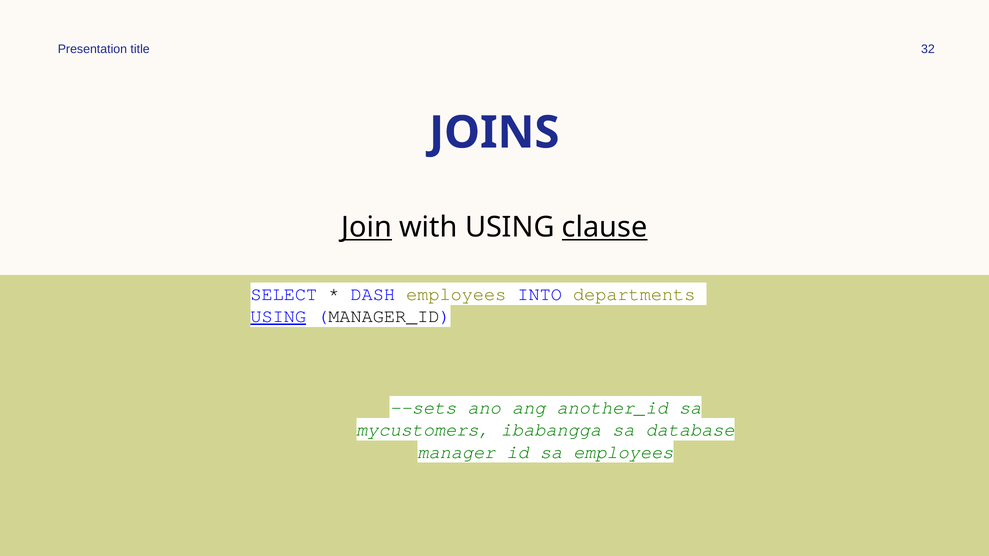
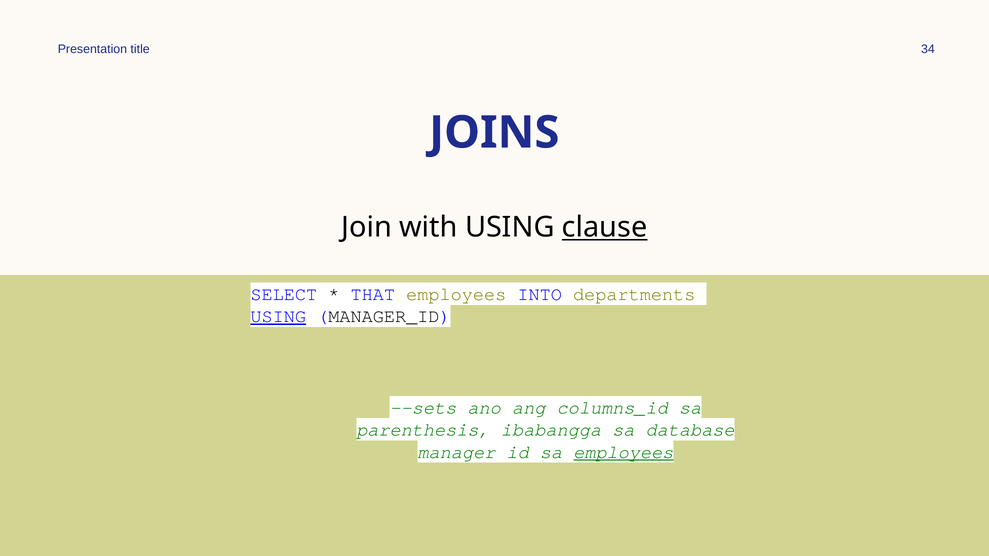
32: 32 -> 34
Join underline: present -> none
DASH: DASH -> THAT
another_id: another_id -> columns_id
mycustomers: mycustomers -> parenthesis
employees at (623, 452) underline: none -> present
